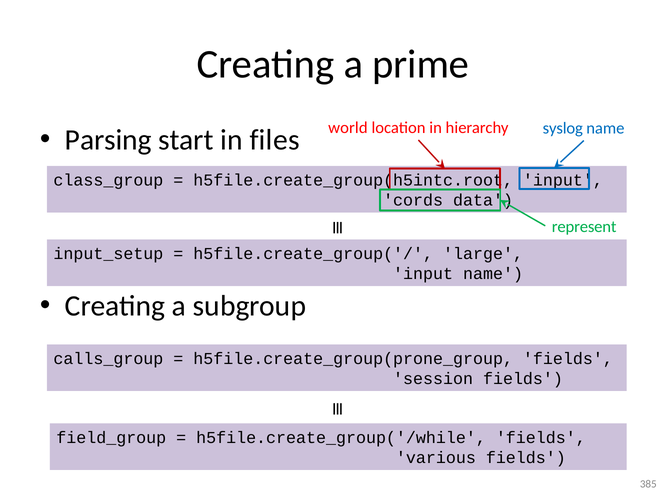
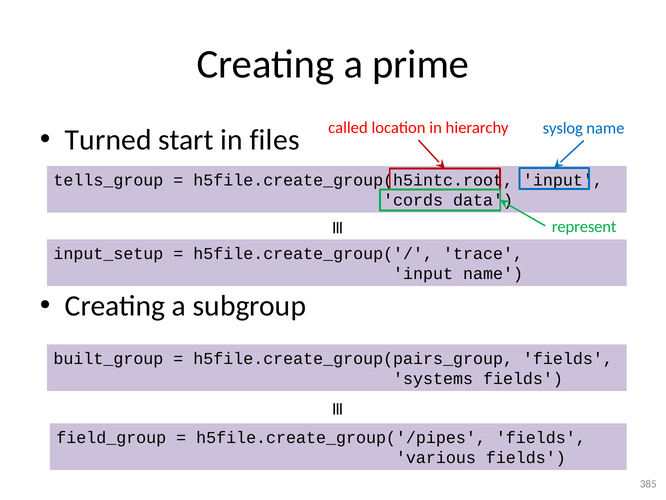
world: world -> called
Parsing: Parsing -> Turned
class_group: class_group -> tells_group
large: large -> trace
calls_group: calls_group -> built_group
h5file.create_group(prone_group: h5file.create_group(prone_group -> h5file.create_group(pairs_group
session: session -> systems
h5file.create_group('/while: h5file.create_group('/while -> h5file.create_group('/pipes
